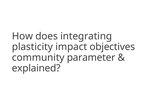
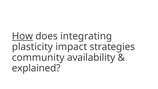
How underline: none -> present
objectives: objectives -> strategies
parameter: parameter -> availability
